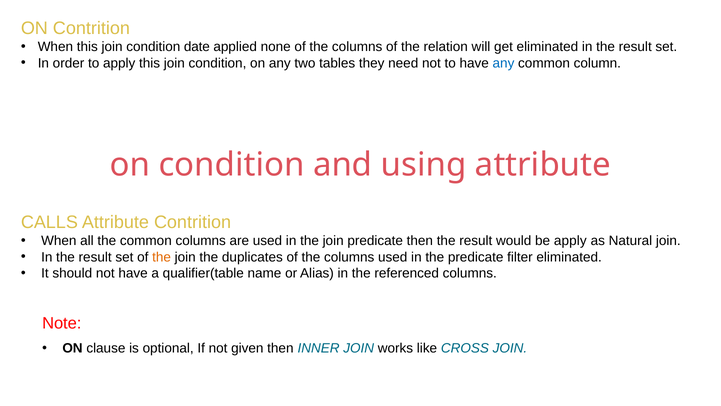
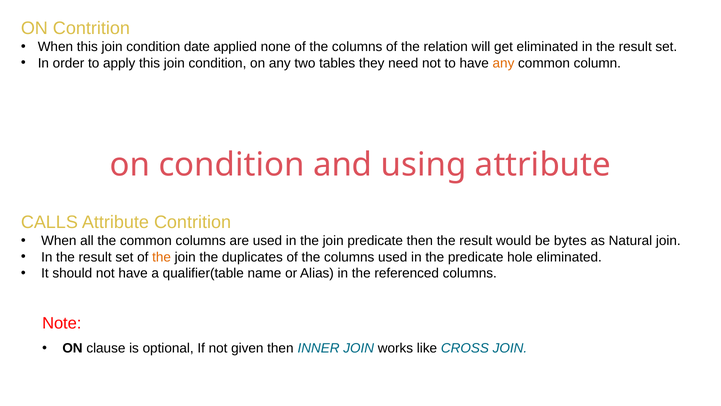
any at (503, 63) colour: blue -> orange
be apply: apply -> bytes
filter: filter -> hole
